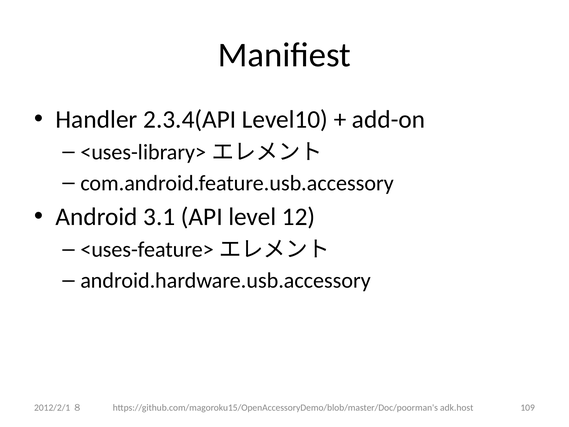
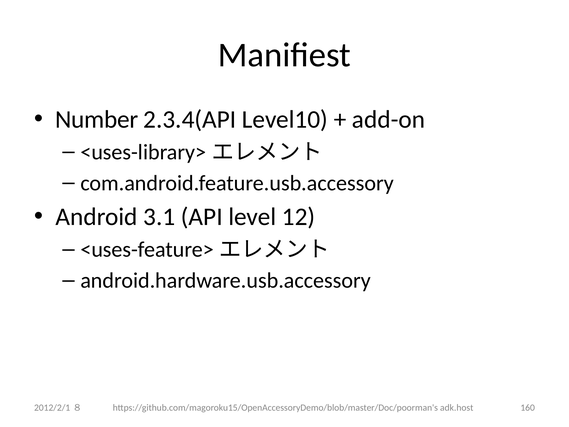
Handler: Handler -> Number
109: 109 -> 160
